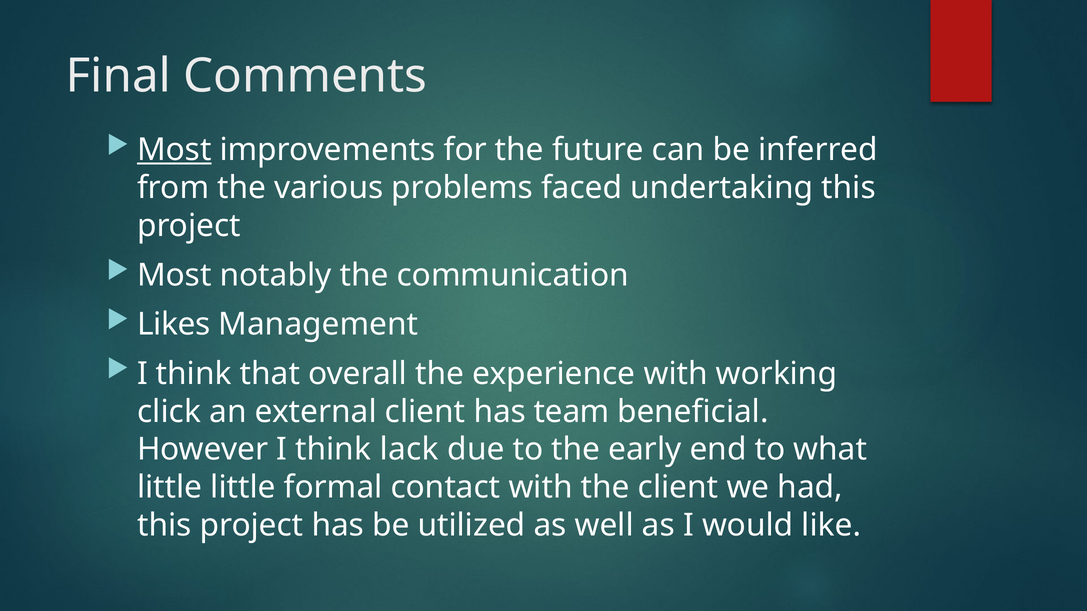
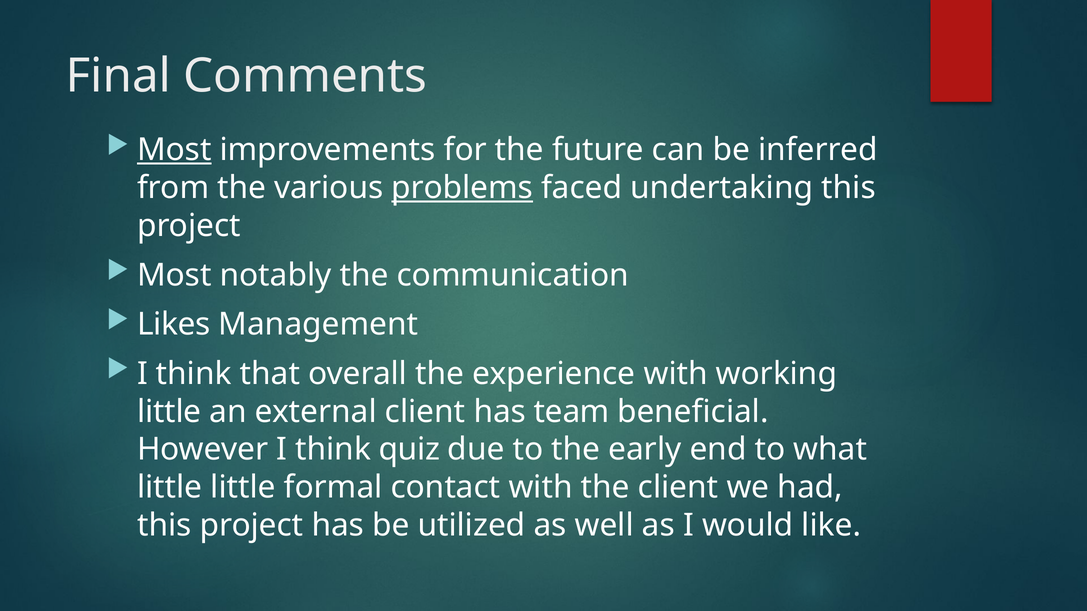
problems underline: none -> present
click at (169, 412): click -> little
lack: lack -> quiz
